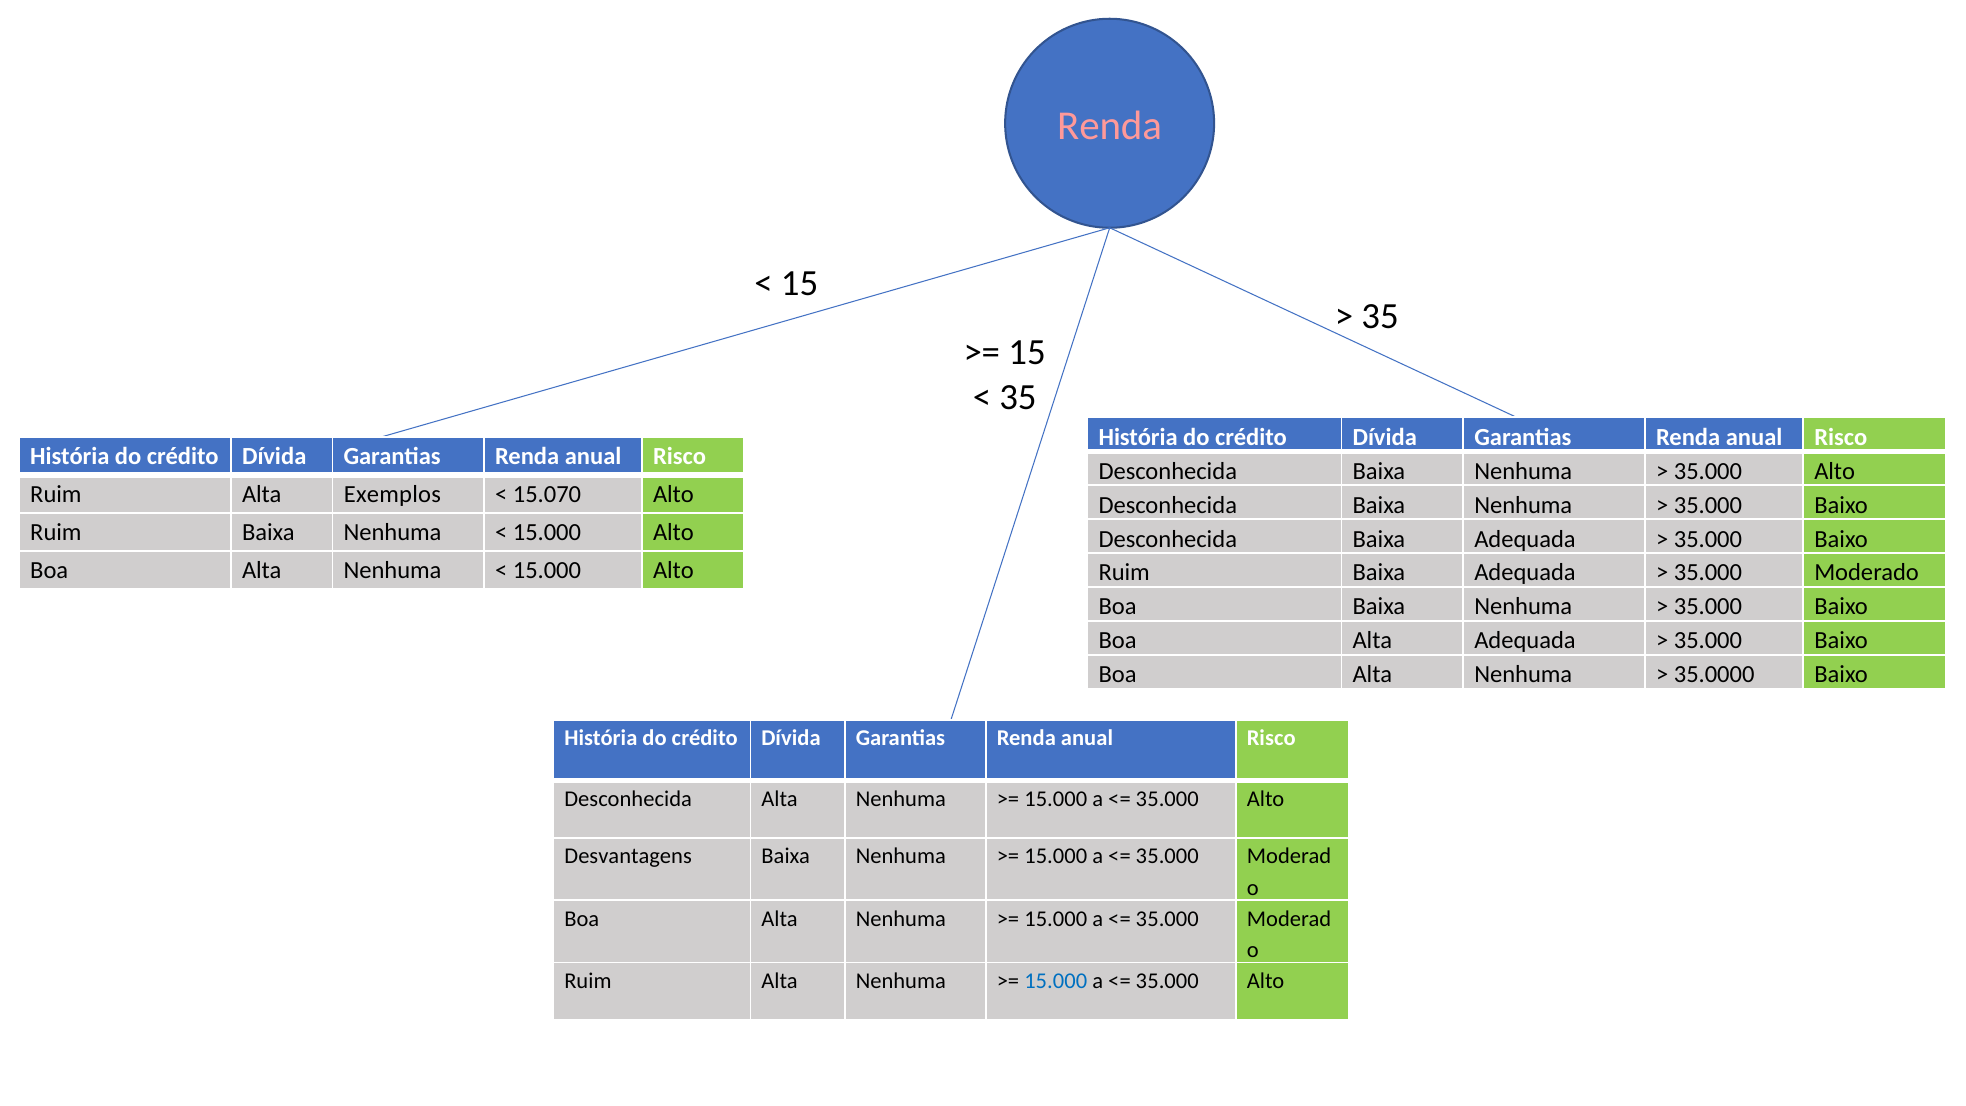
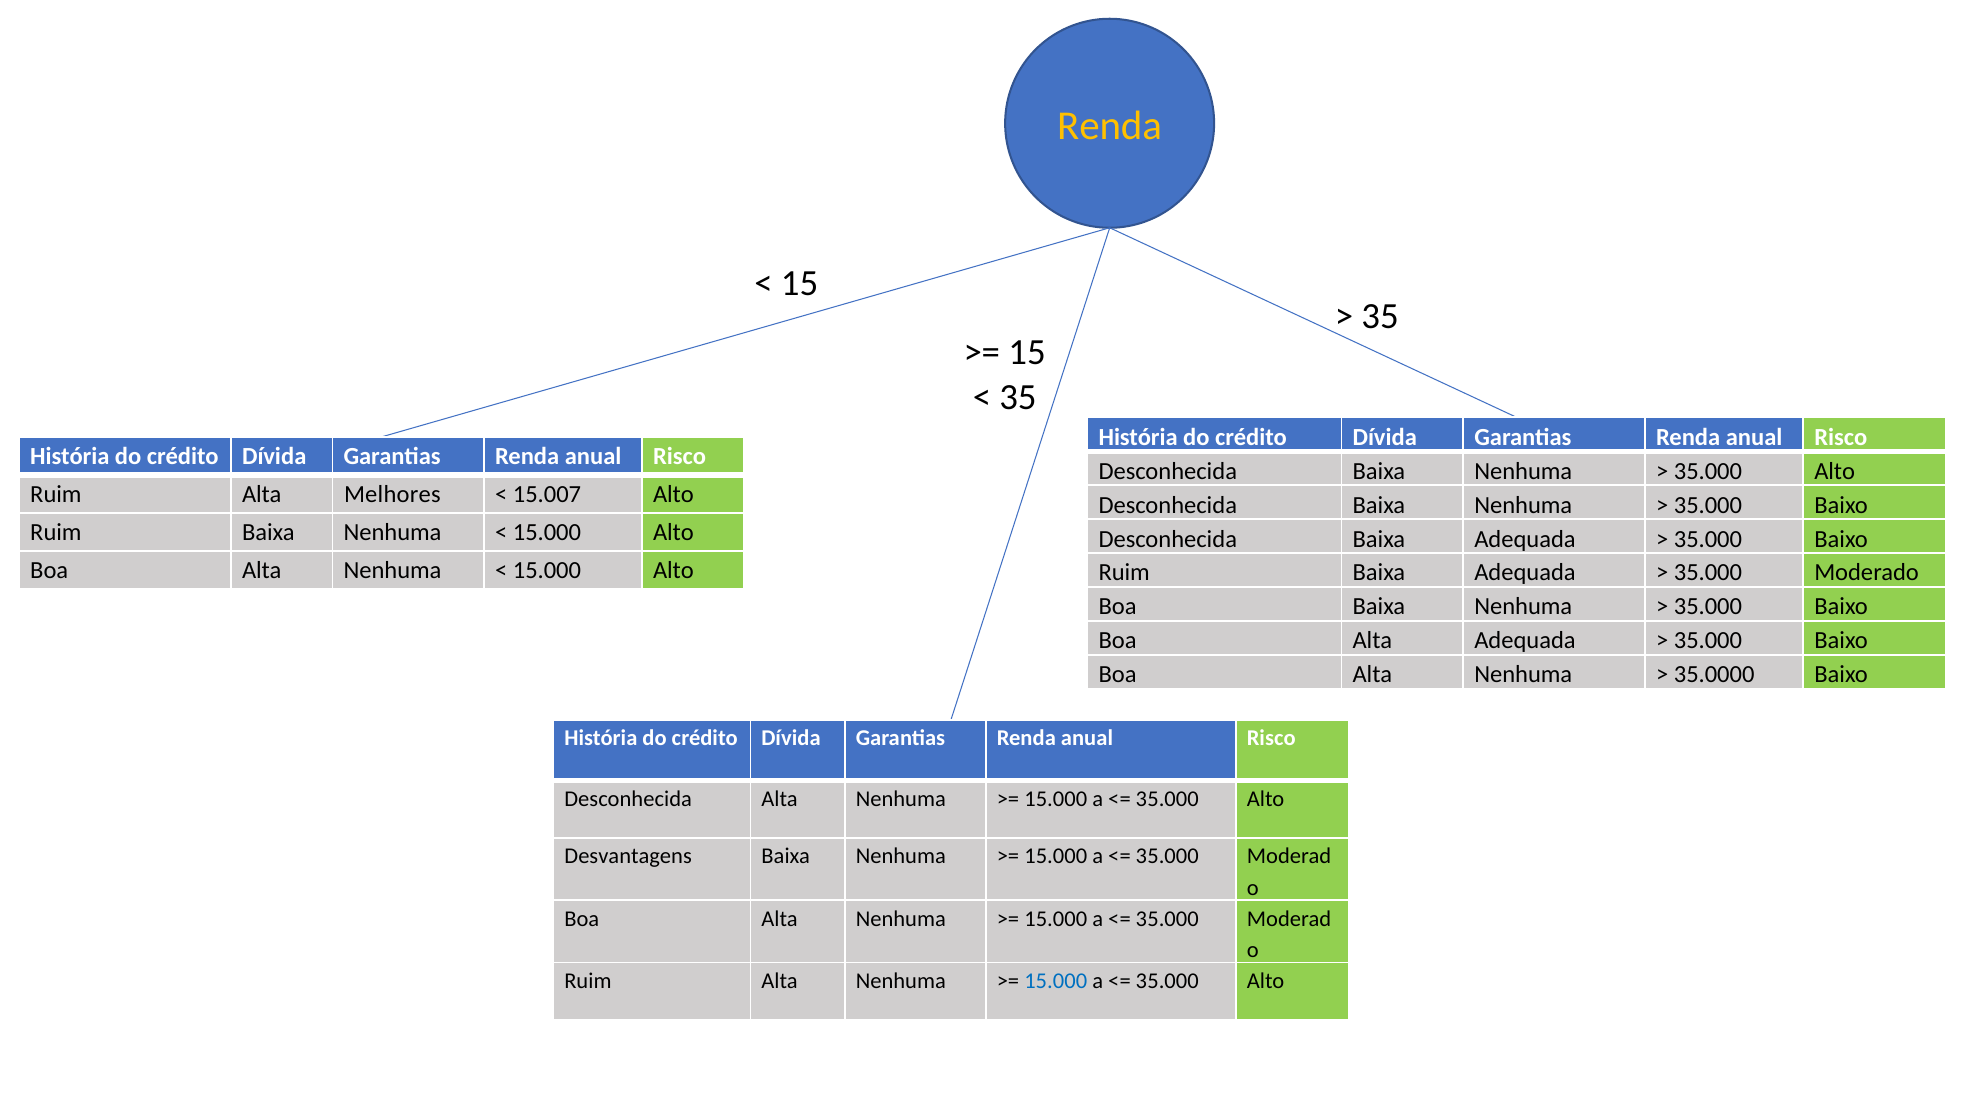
Renda at (1110, 126) colour: pink -> yellow
Exemplos: Exemplos -> Melhores
15.070: 15.070 -> 15.007
